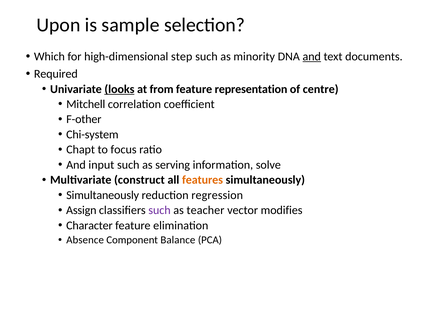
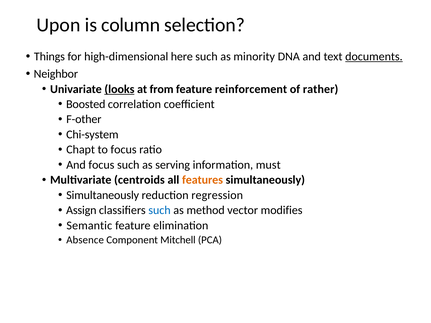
sample: sample -> column
Which: Which -> Things
step: step -> here
and at (312, 57) underline: present -> none
documents underline: none -> present
Required: Required -> Neighbor
representation: representation -> reinforcement
centre: centre -> rather
Mitchell: Mitchell -> Boosted
And input: input -> focus
solve: solve -> must
construct: construct -> centroids
such at (159, 210) colour: purple -> blue
teacher: teacher -> method
Character: Character -> Semantic
Balance: Balance -> Mitchell
